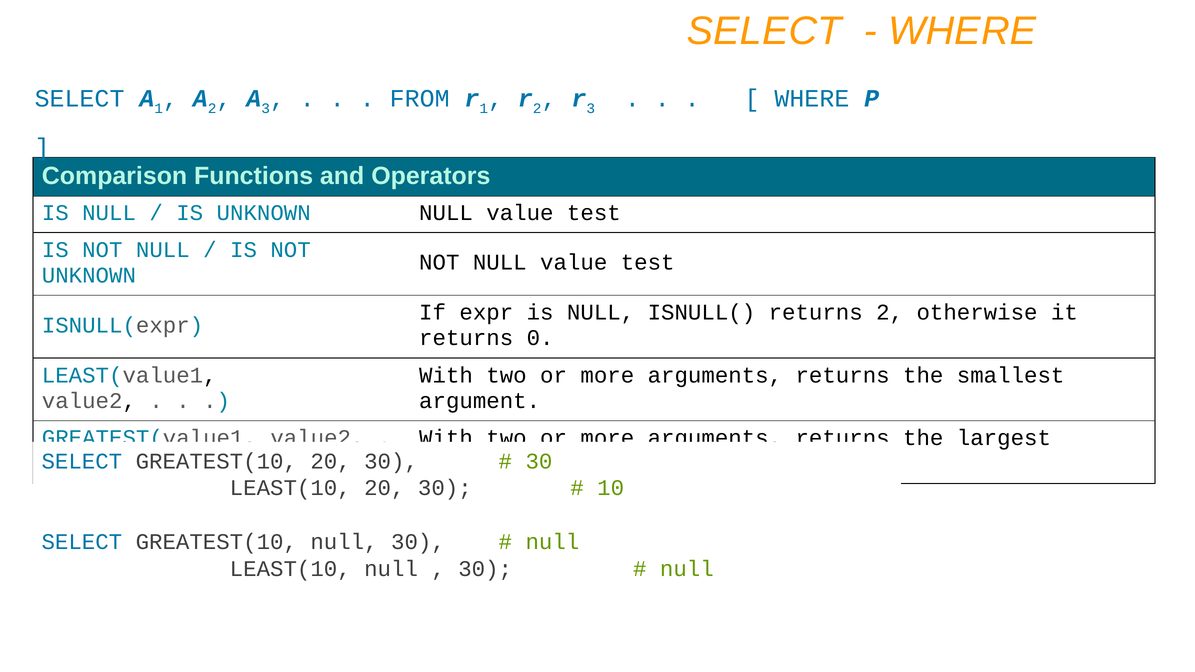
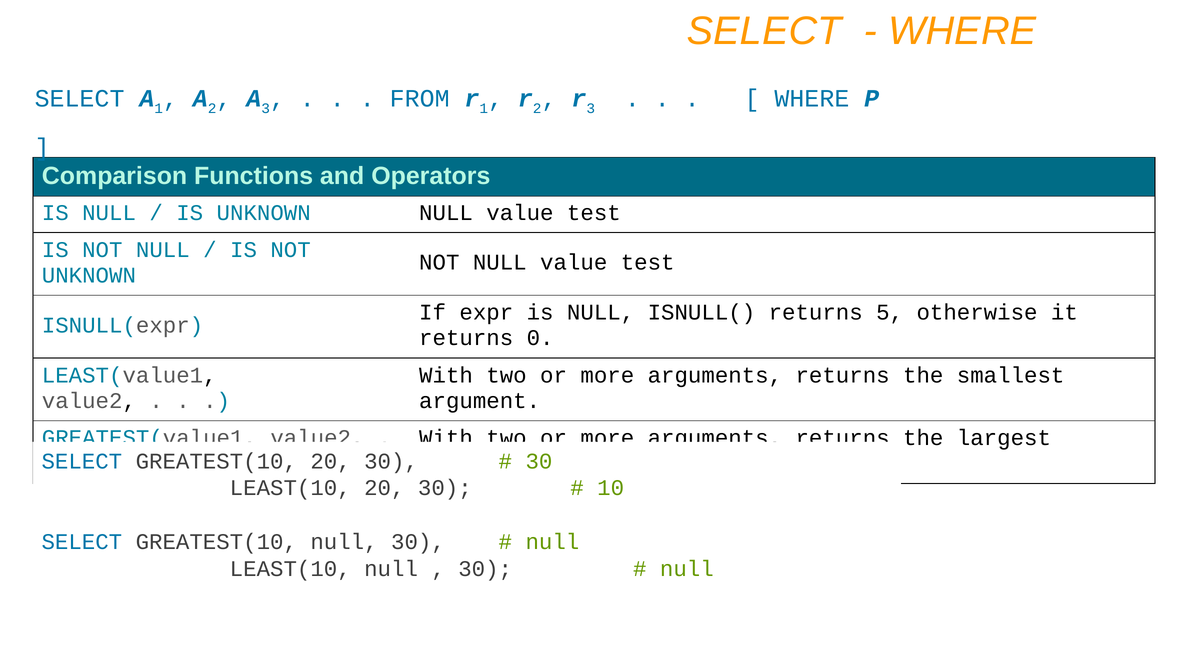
returns 2: 2 -> 5
